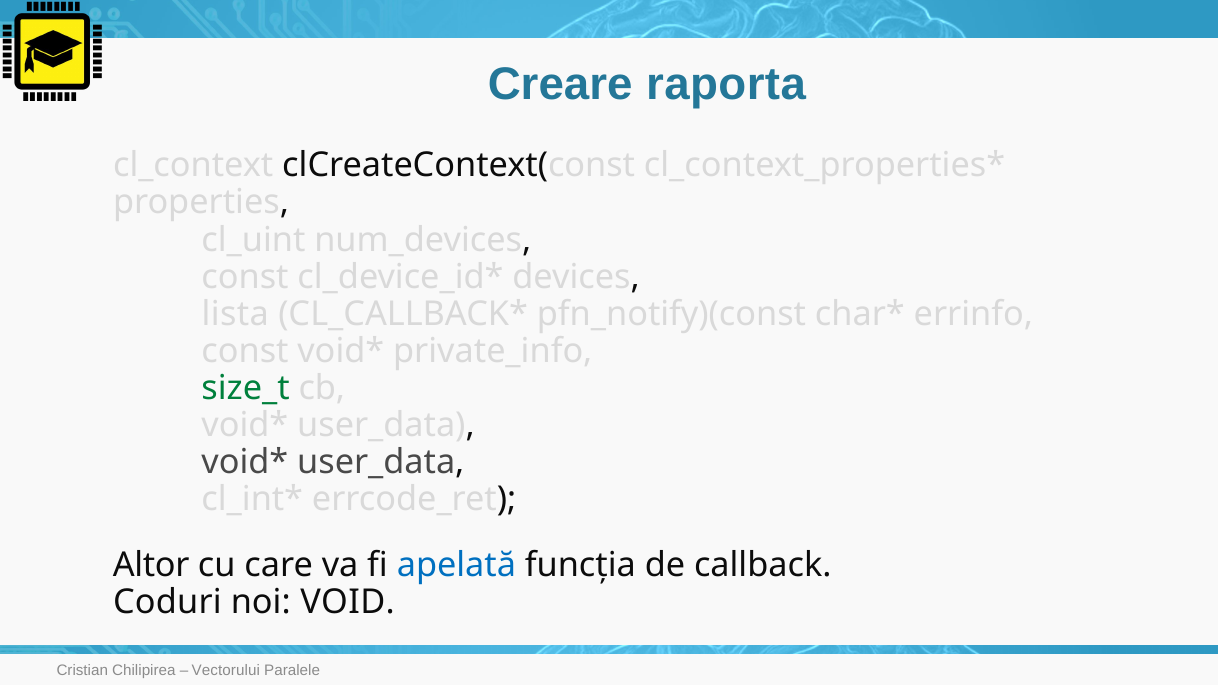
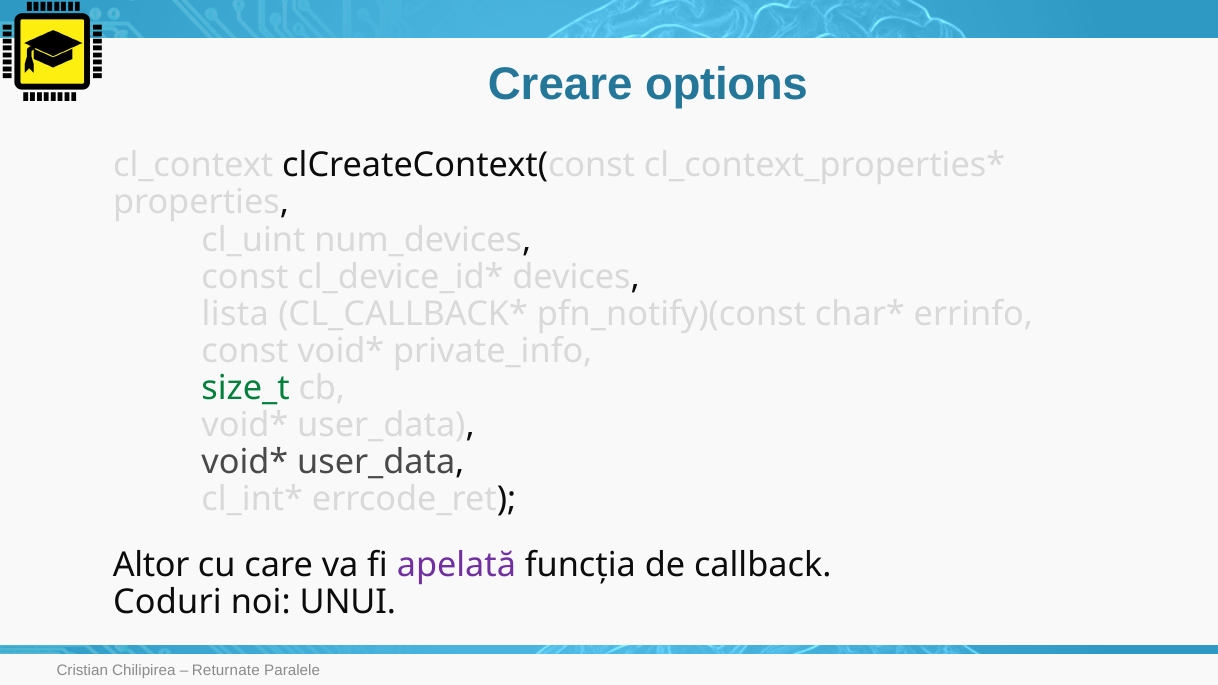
raporta: raporta -> options
apelată colour: blue -> purple
VOID: VOID -> UNUI
Vectorului: Vectorului -> Returnate
